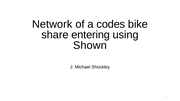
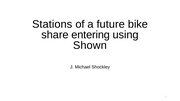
Network: Network -> Stations
codes: codes -> future
